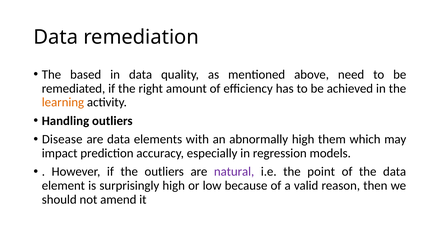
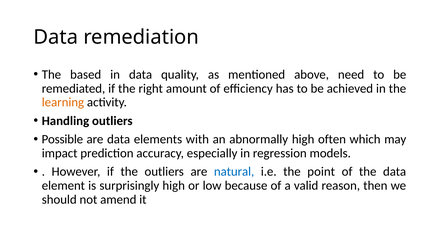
Disease: Disease -> Possible
them: them -> often
natural colour: purple -> blue
